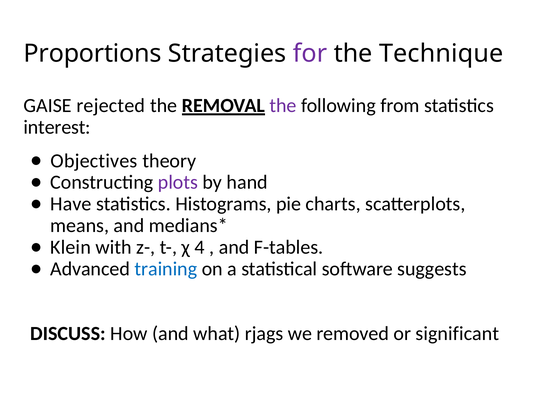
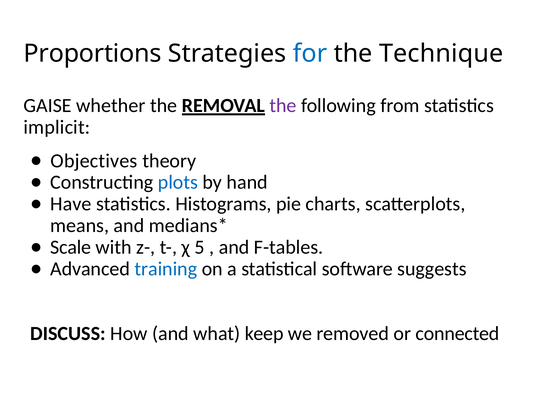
for colour: purple -> blue
rejected: rejected -> whether
interest: interest -> implicit
plots colour: purple -> blue
Klein: Klein -> Scale
4: 4 -> 5
rjags: rjags -> keep
significant: significant -> connected
